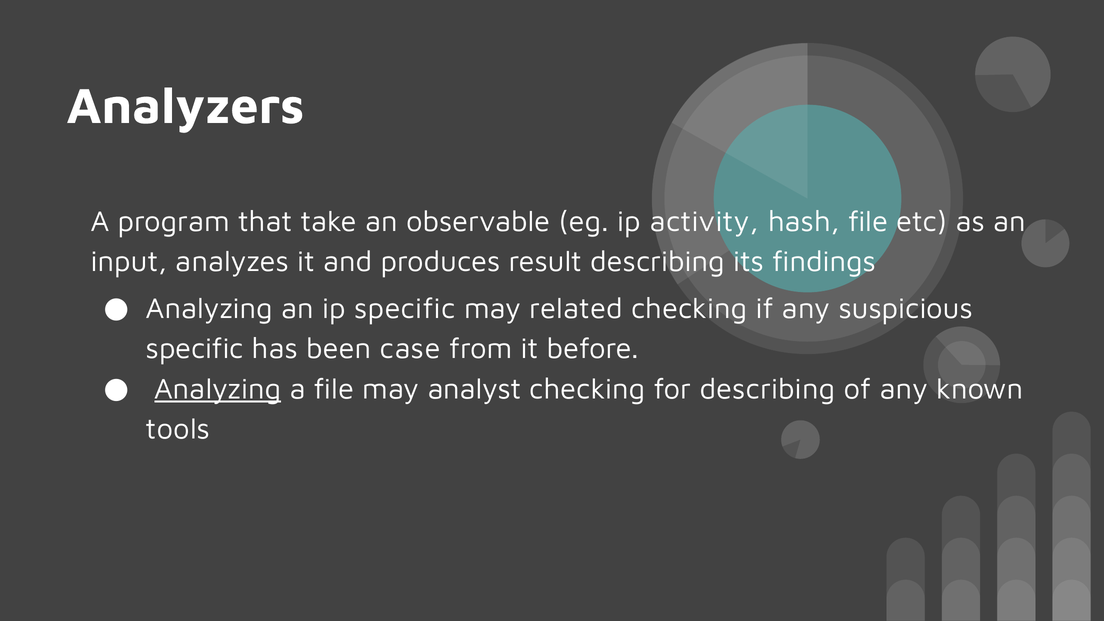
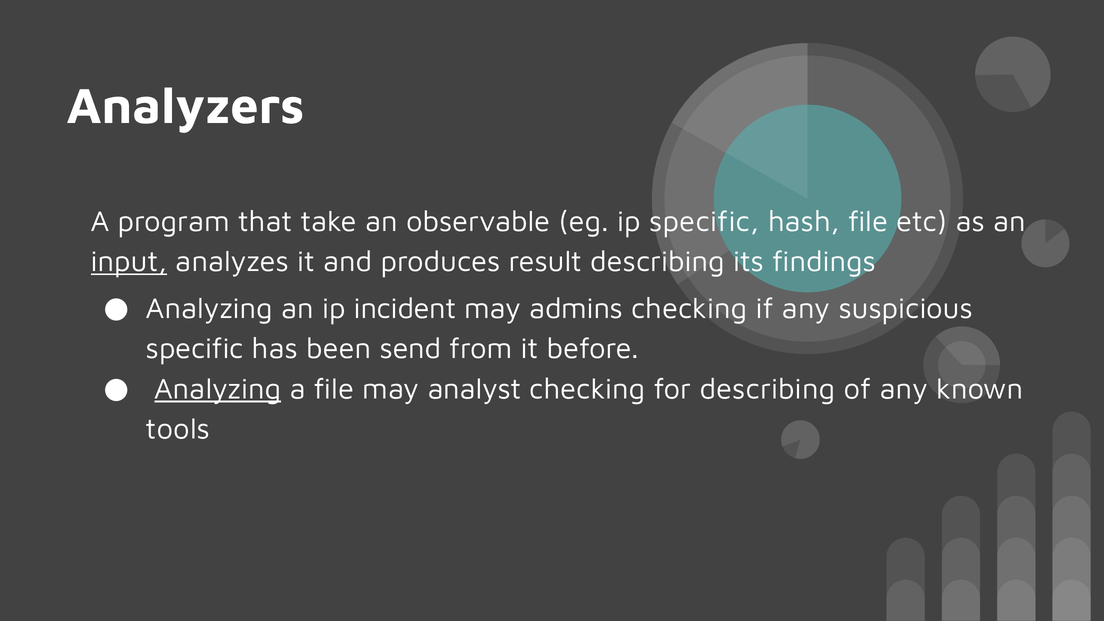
ip activity: activity -> specific
input underline: none -> present
ip specific: specific -> incident
related: related -> admins
case: case -> send
